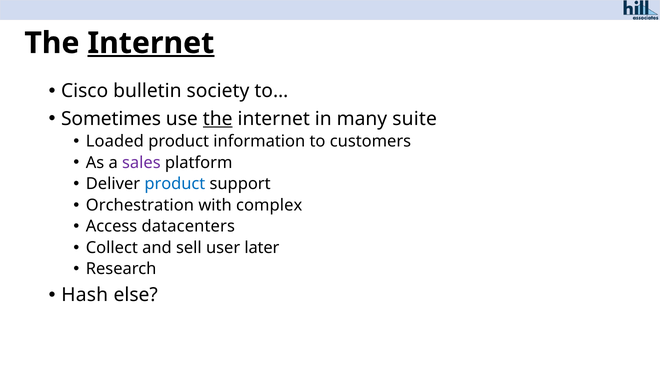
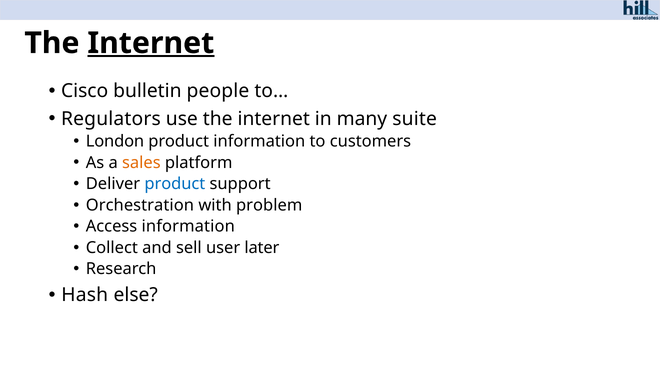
society: society -> people
Sometimes: Sometimes -> Regulators
the at (218, 119) underline: present -> none
Loaded: Loaded -> London
sales colour: purple -> orange
complex: complex -> problem
Access datacenters: datacenters -> information
